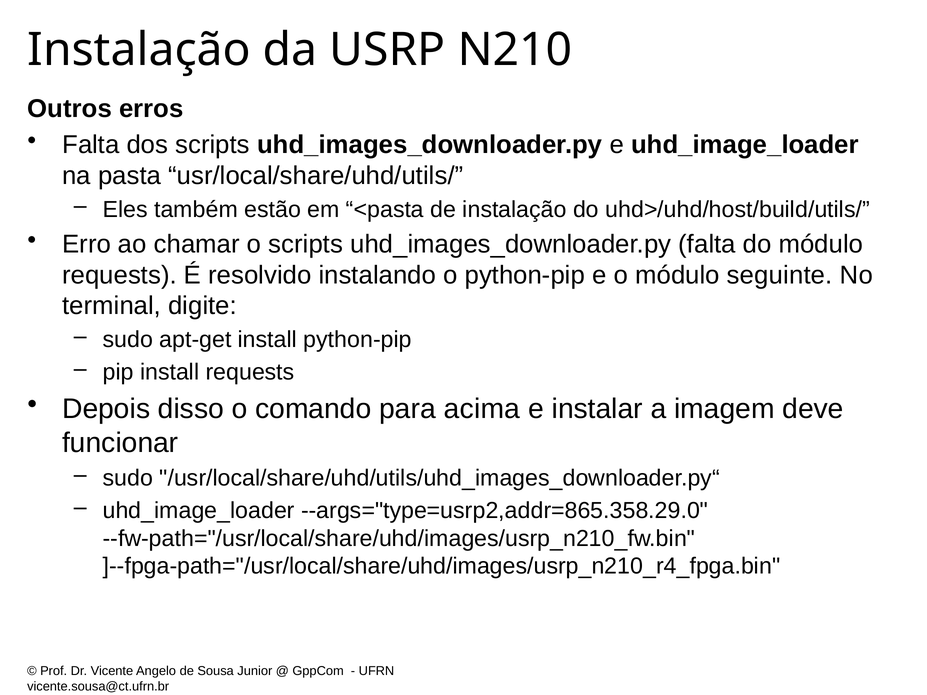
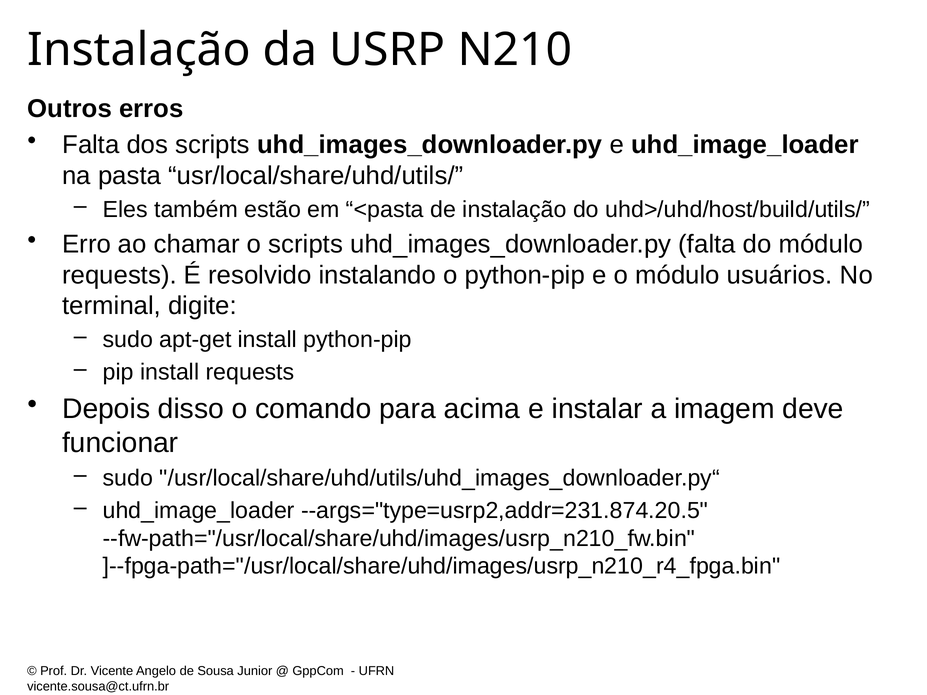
seguinte: seguinte -> usuários
--args="type=usrp2,addr=865.358.29.0: --args="type=usrp2,addr=865.358.29.0 -> --args="type=usrp2,addr=231.874.20.5
